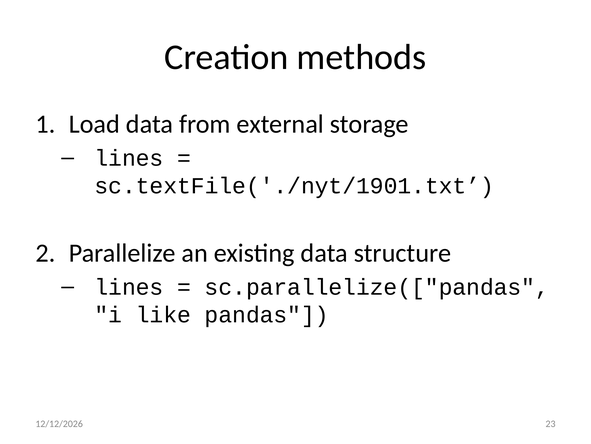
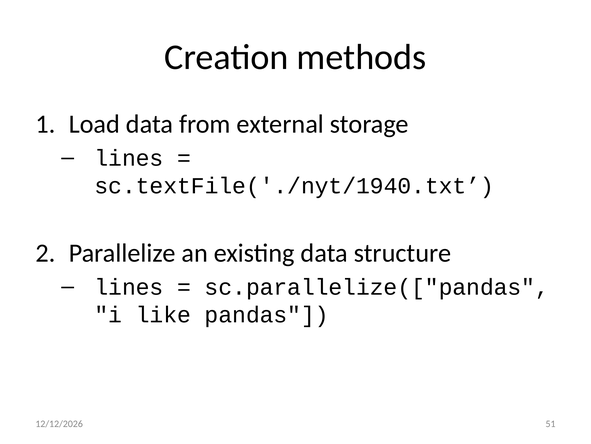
sc.textFile('./nyt/1901.txt: sc.textFile('./nyt/1901.txt -> sc.textFile('./nyt/1940.txt
23: 23 -> 51
